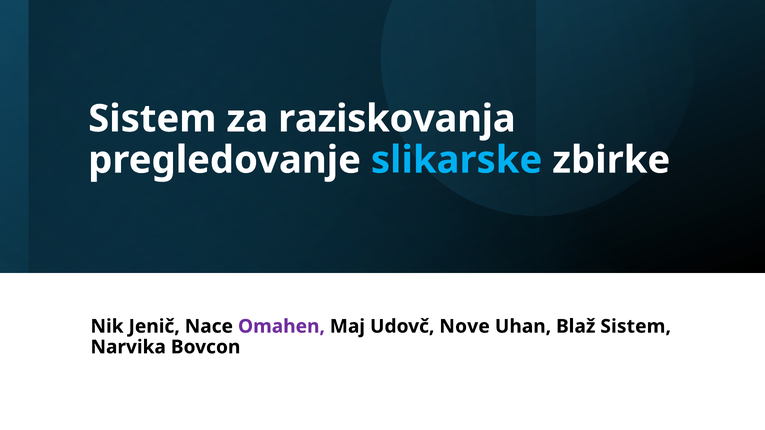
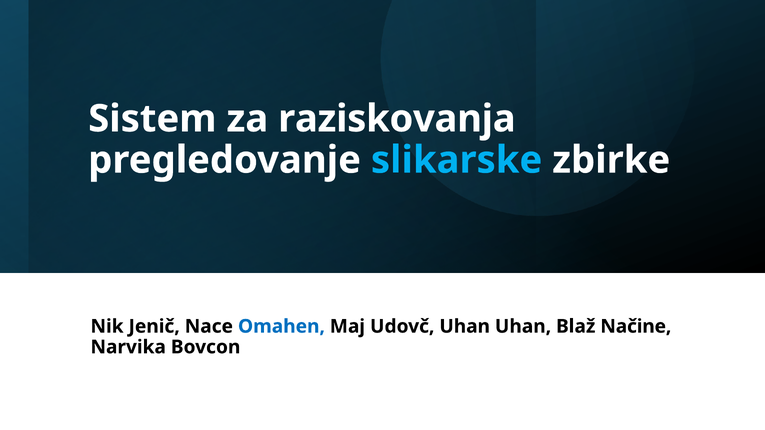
Omahen colour: purple -> blue
Udovč Nove: Nove -> Uhan
Blaž Sistem: Sistem -> Načine
